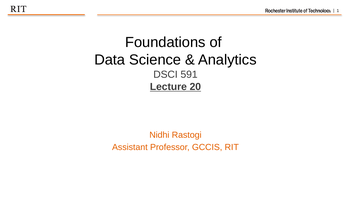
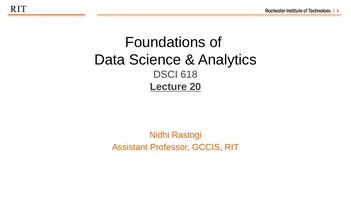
591: 591 -> 618
